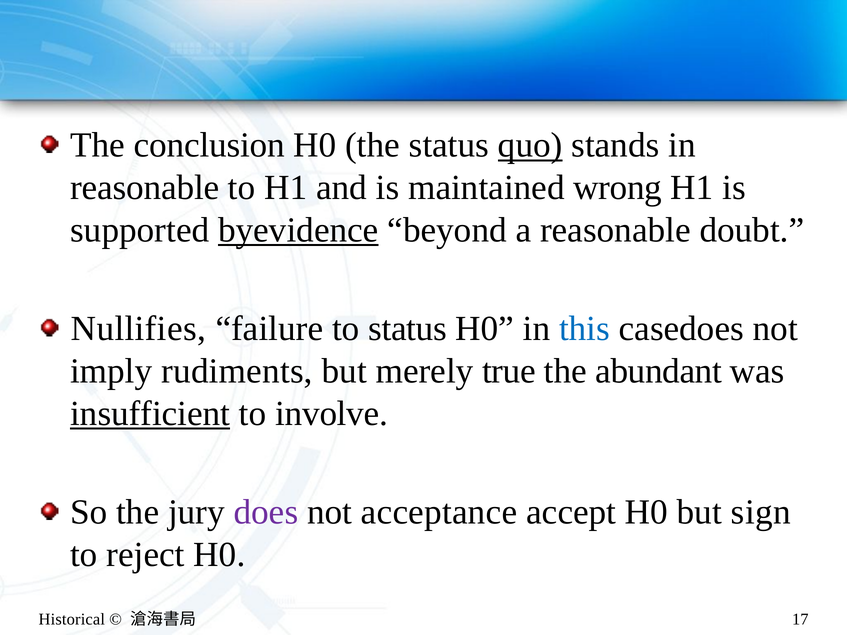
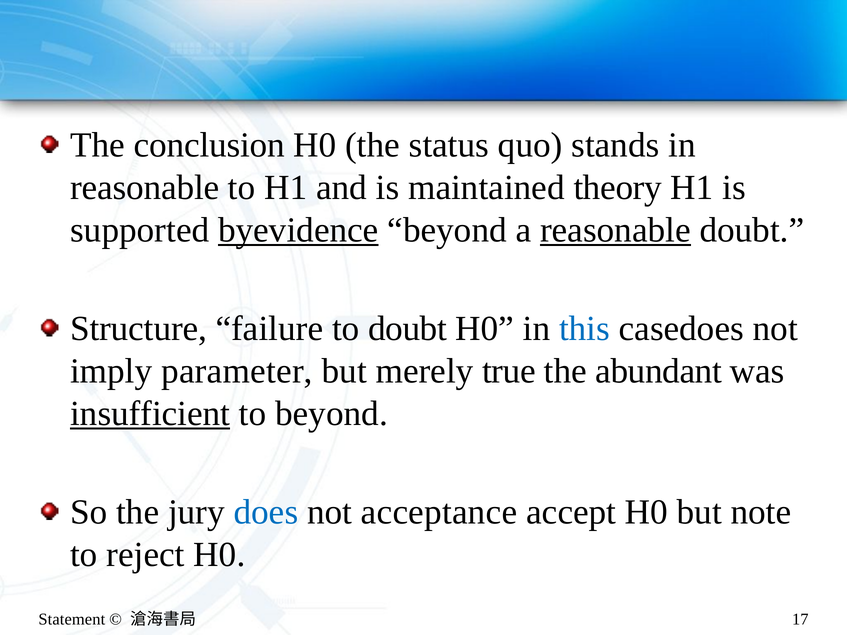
quo underline: present -> none
wrong: wrong -> theory
reasonable at (615, 230) underline: none -> present
Nullifies: Nullifies -> Structure
to status: status -> doubt
rudiments: rudiments -> parameter
to involve: involve -> beyond
does colour: purple -> blue
sign: sign -> note
Historical: Historical -> Statement
